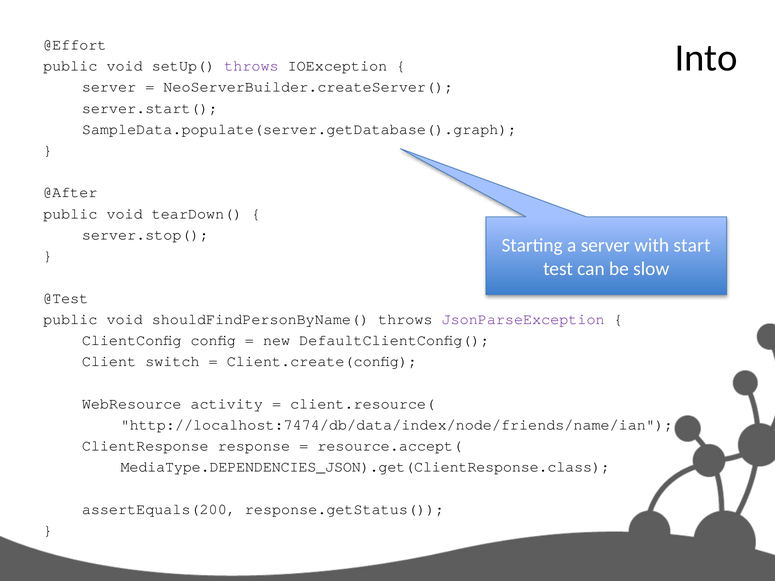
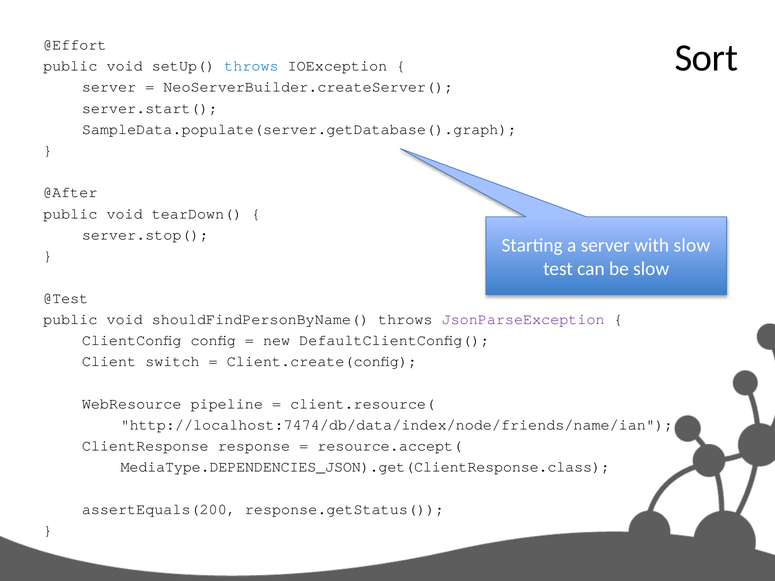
Into: Into -> Sort
throws at (251, 66) colour: purple -> blue
with start: start -> slow
activity: activity -> pipeline
